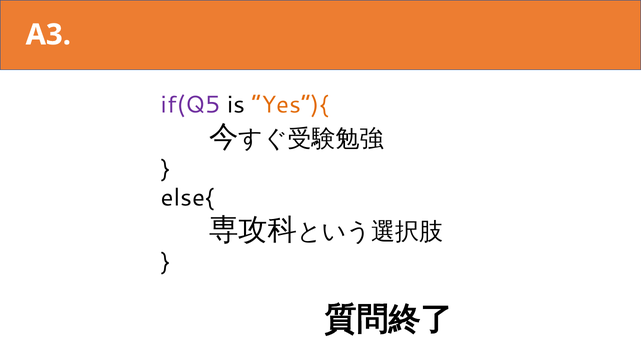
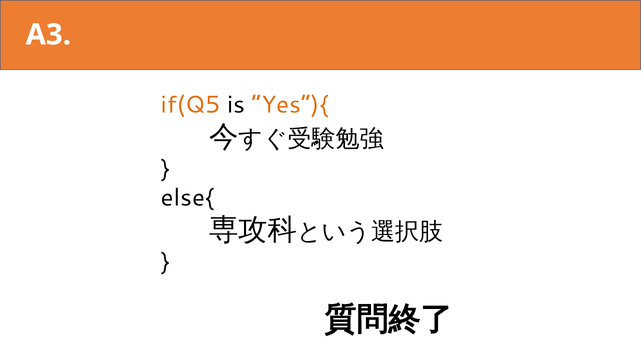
if(Q5 colour: purple -> orange
